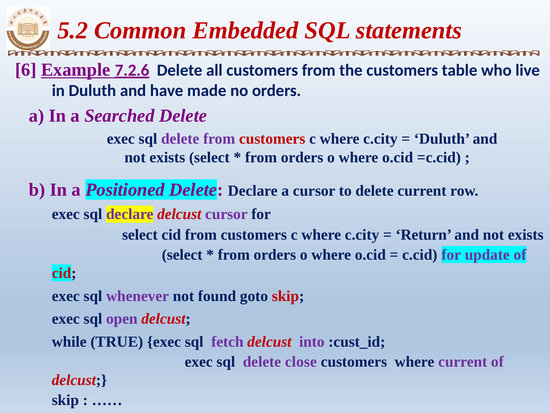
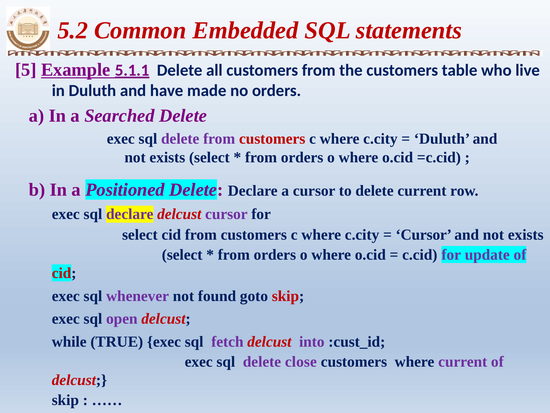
6: 6 -> 5
7.2.6: 7.2.6 -> 5.1.1
Return at (424, 234): Return -> Cursor
